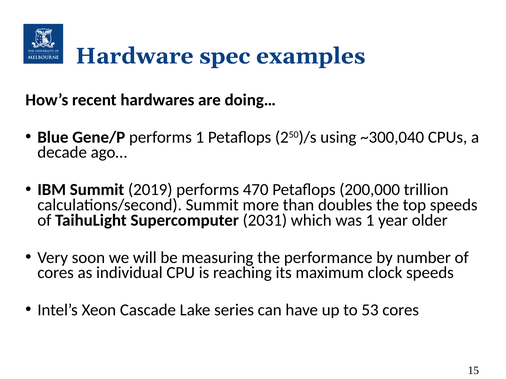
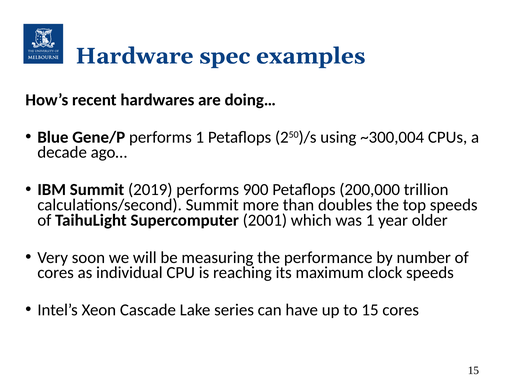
~300,040: ~300,040 -> ~300,004
470: 470 -> 900
2031: 2031 -> 2001
to 53: 53 -> 15
